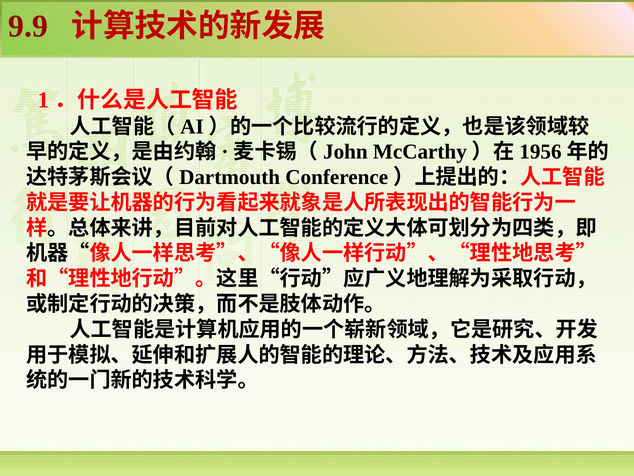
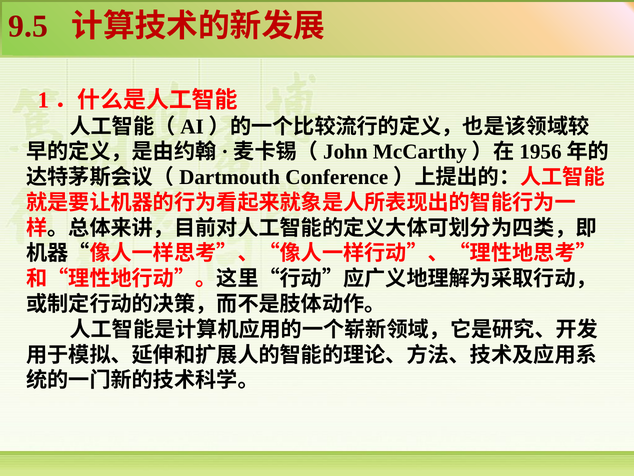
9.9: 9.9 -> 9.5
